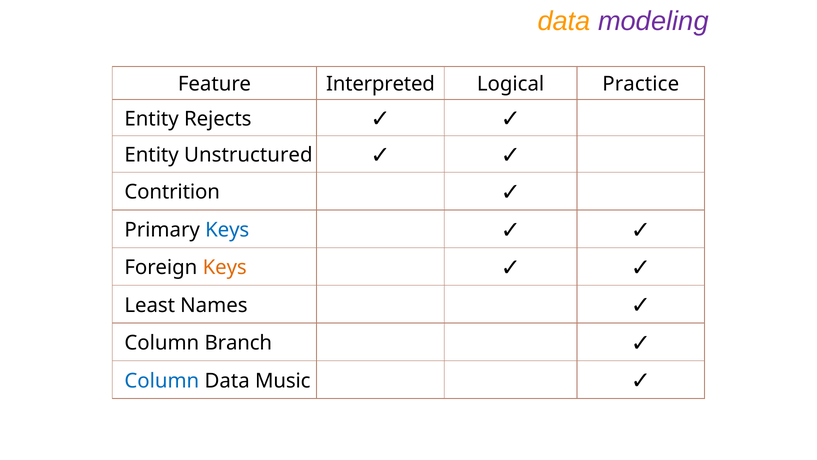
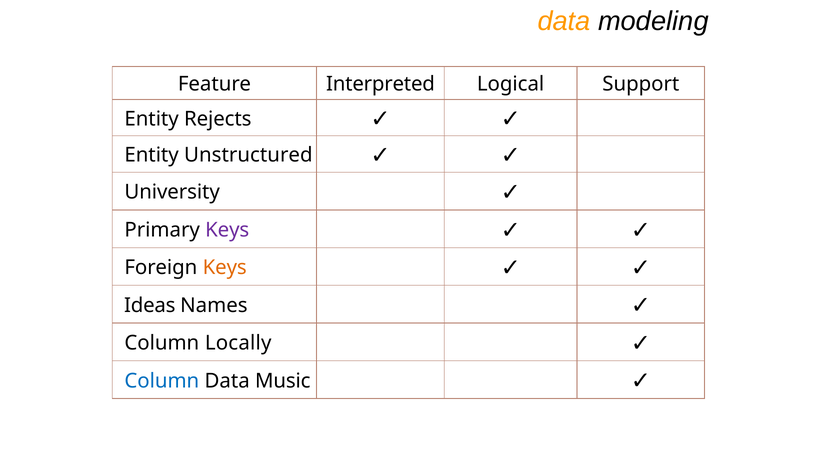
modeling colour: purple -> black
Practice: Practice -> Support
Contrition: Contrition -> University
Keys at (227, 230) colour: blue -> purple
Least: Least -> Ideas
Branch: Branch -> Locally
